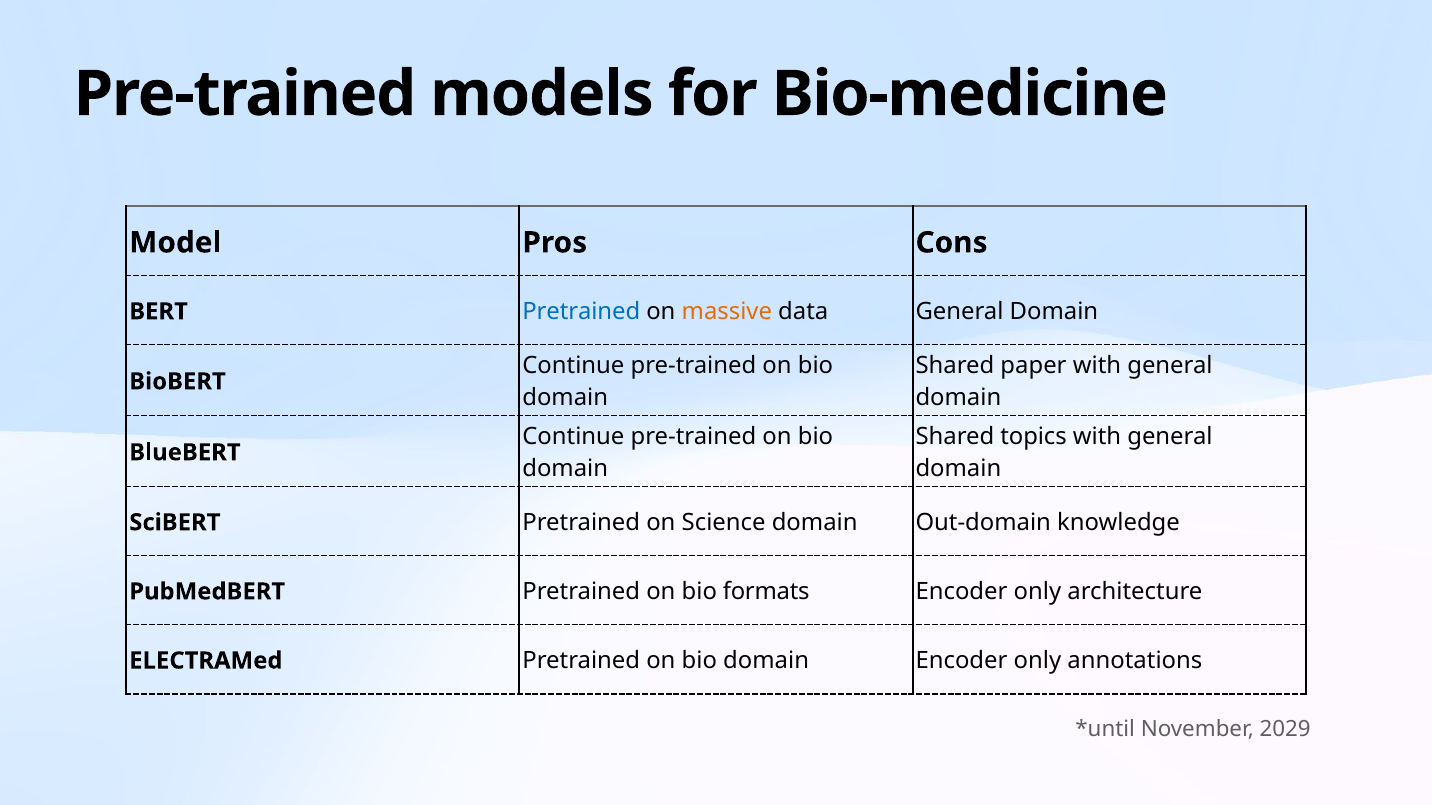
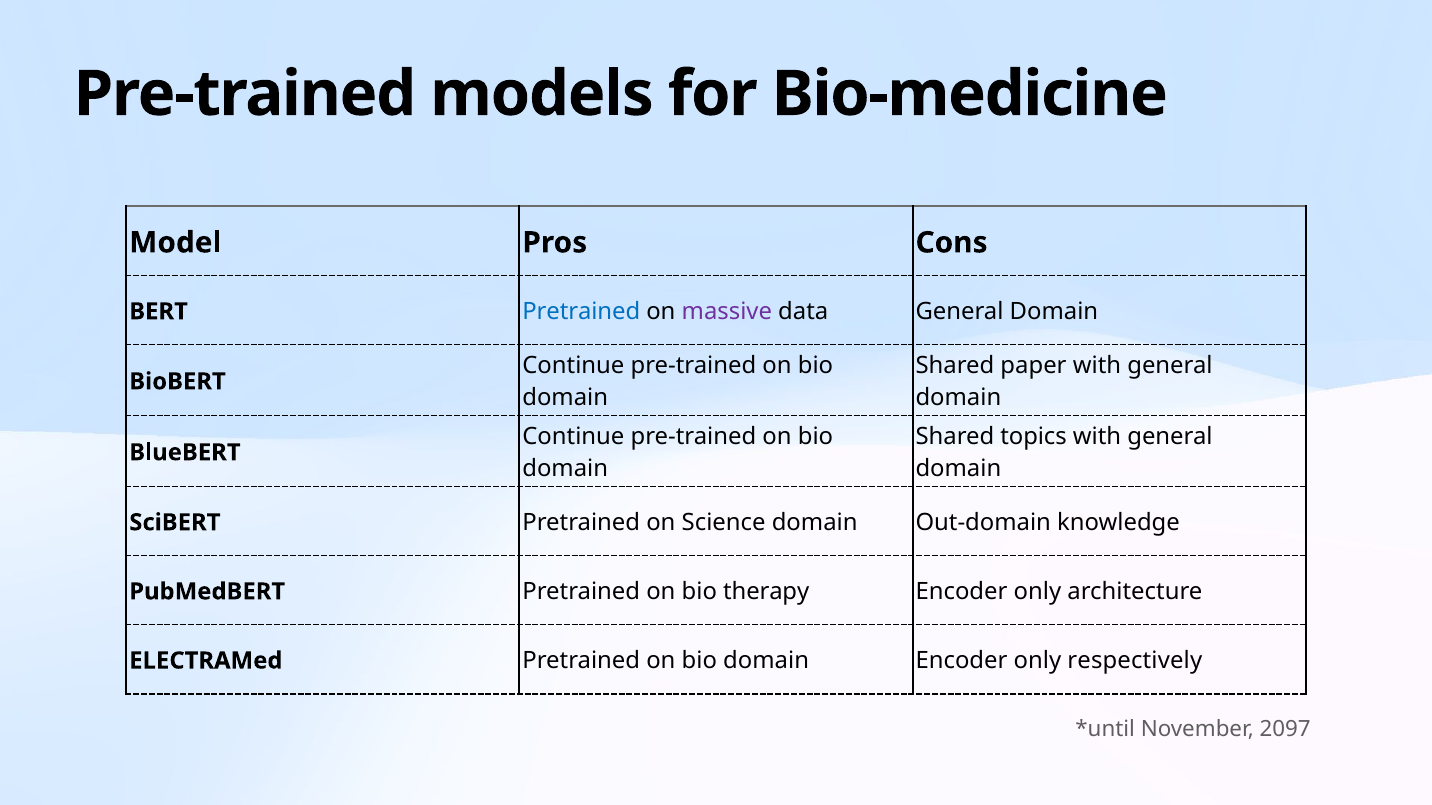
massive colour: orange -> purple
formats: formats -> therapy
annotations: annotations -> respectively
2029: 2029 -> 2097
